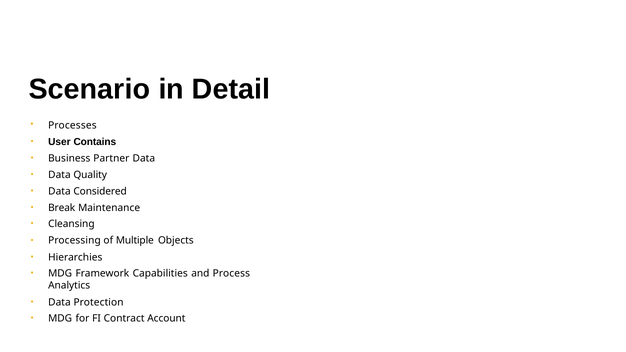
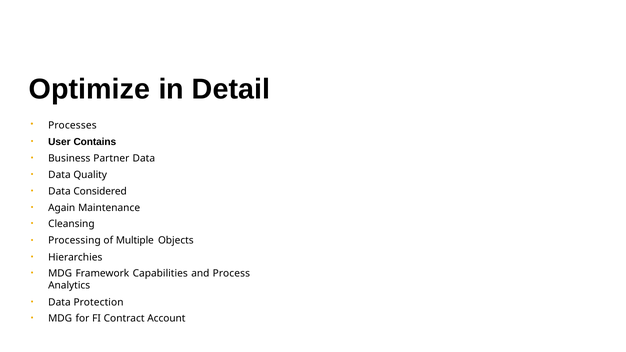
Scenario: Scenario -> Optimize
Break: Break -> Again
